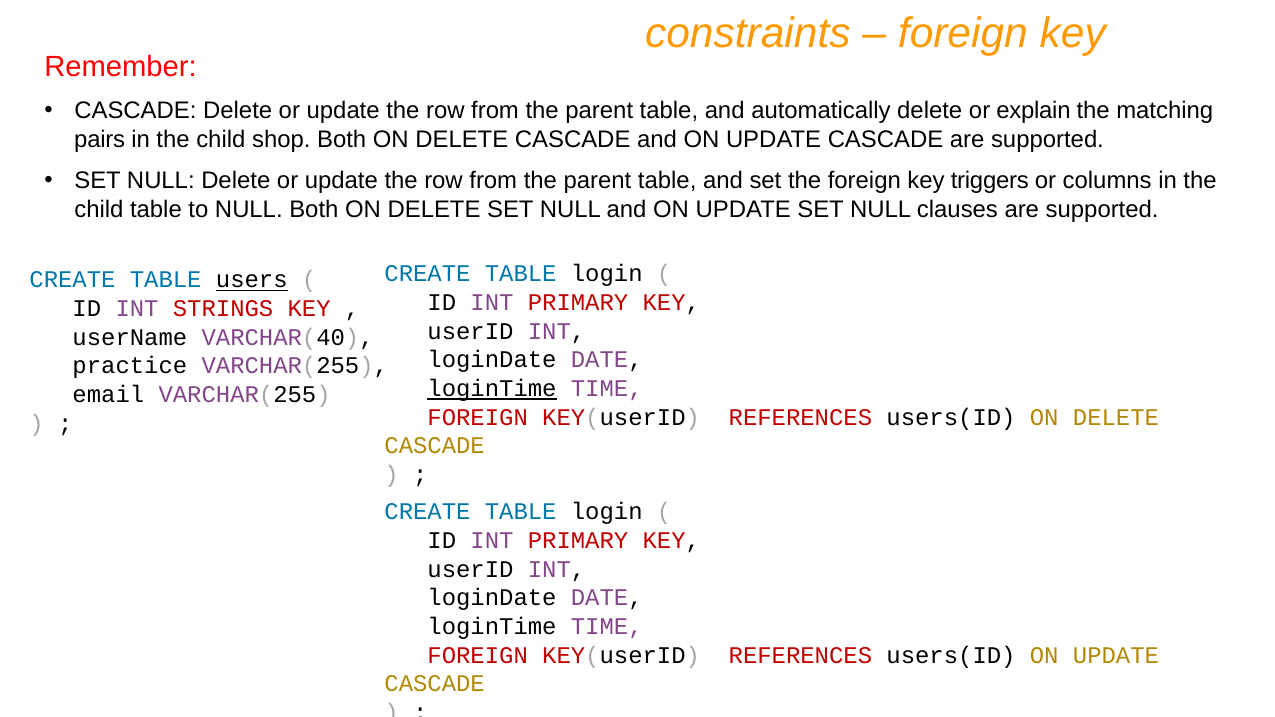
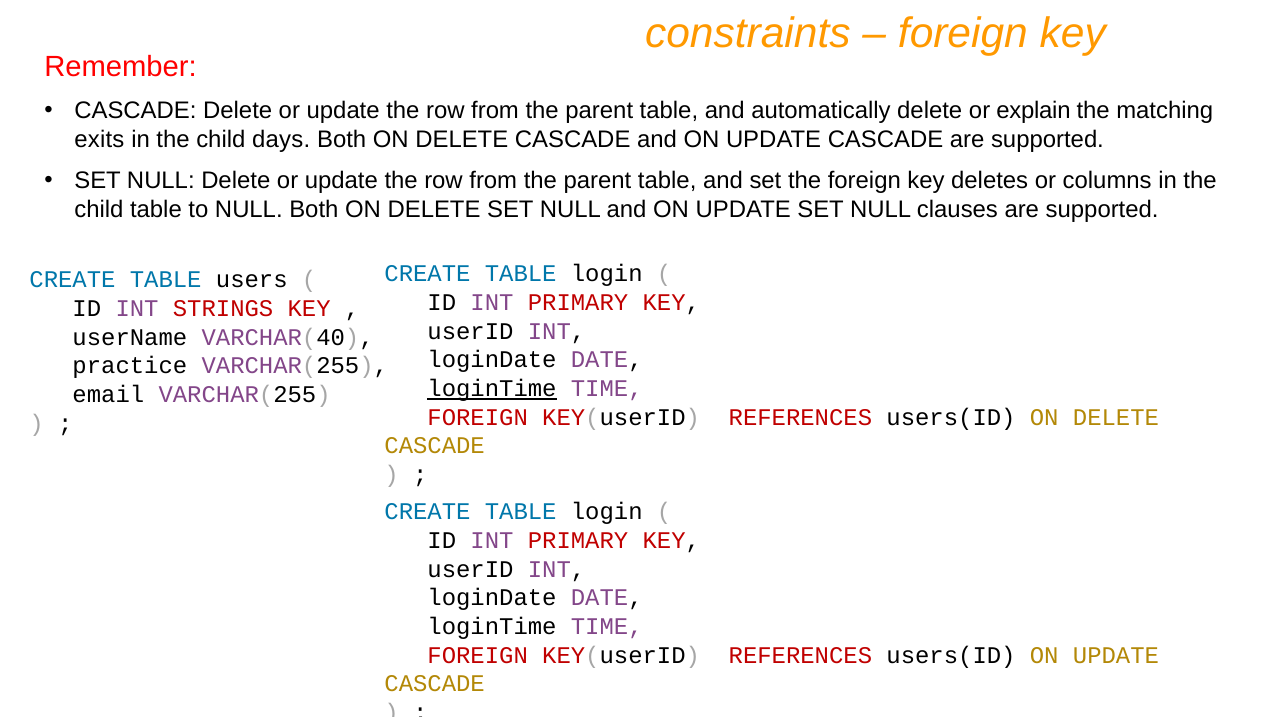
pairs: pairs -> exits
shop: shop -> days
triggers: triggers -> deletes
users underline: present -> none
